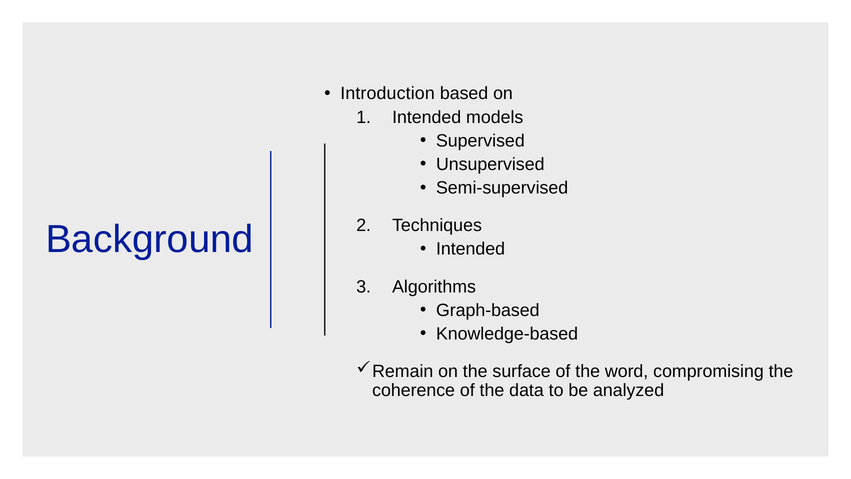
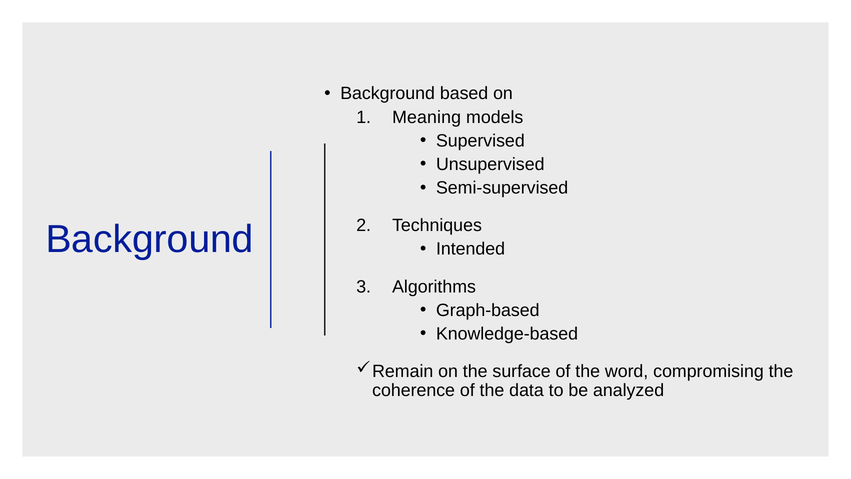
Introduction at (388, 94): Introduction -> Background
Intended at (427, 117): Intended -> Meaning
